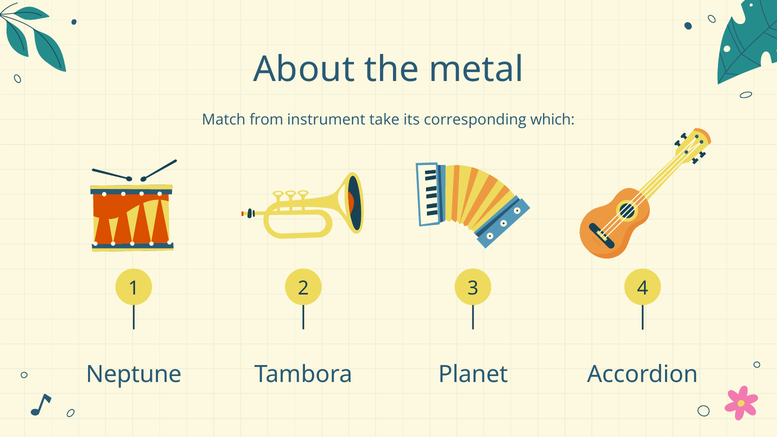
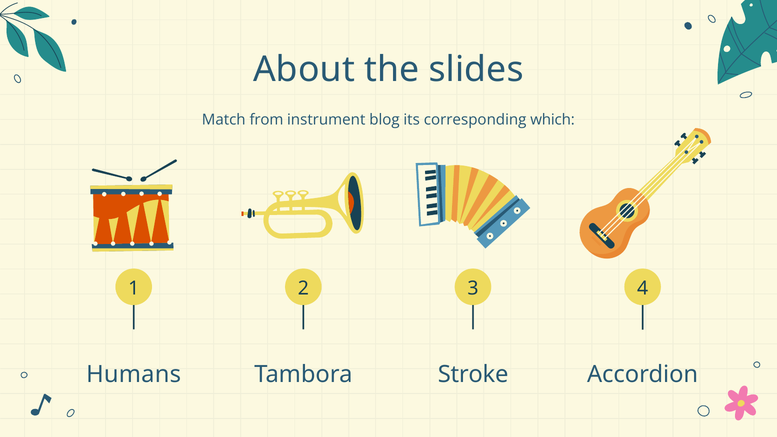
metal: metal -> slides
take: take -> blog
Neptune: Neptune -> Humans
Planet: Planet -> Stroke
